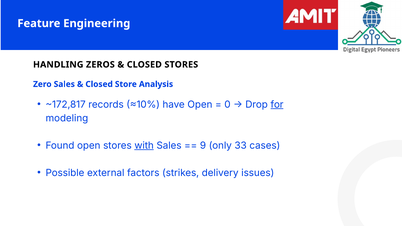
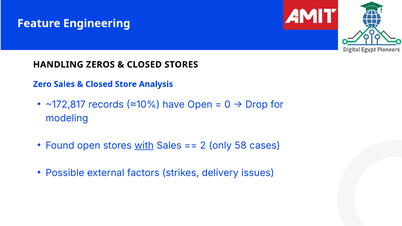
for underline: present -> none
9: 9 -> 2
33: 33 -> 58
